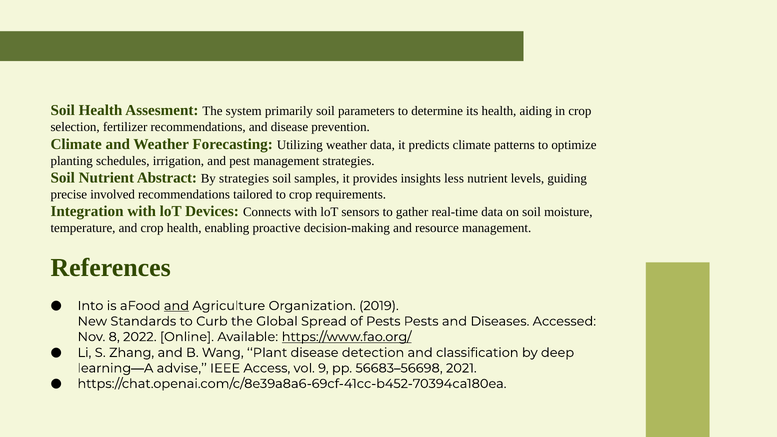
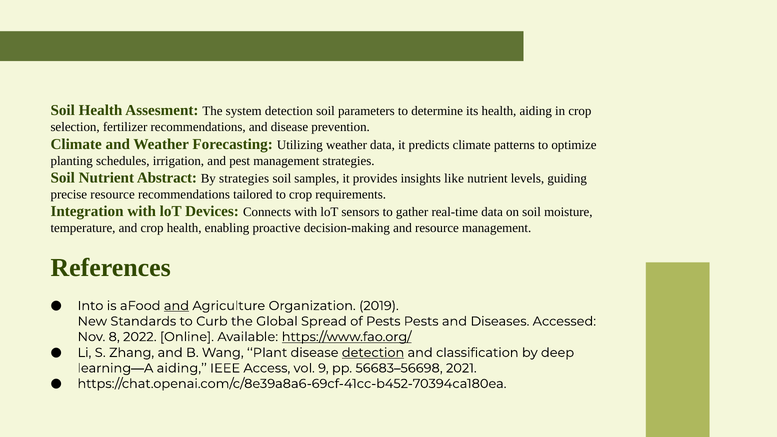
system primarily: primarily -> detection
less: less -> like
precise involved: involved -> resource
detection at (373, 353) underline: none -> present
learning—A advise: advise -> aiding
